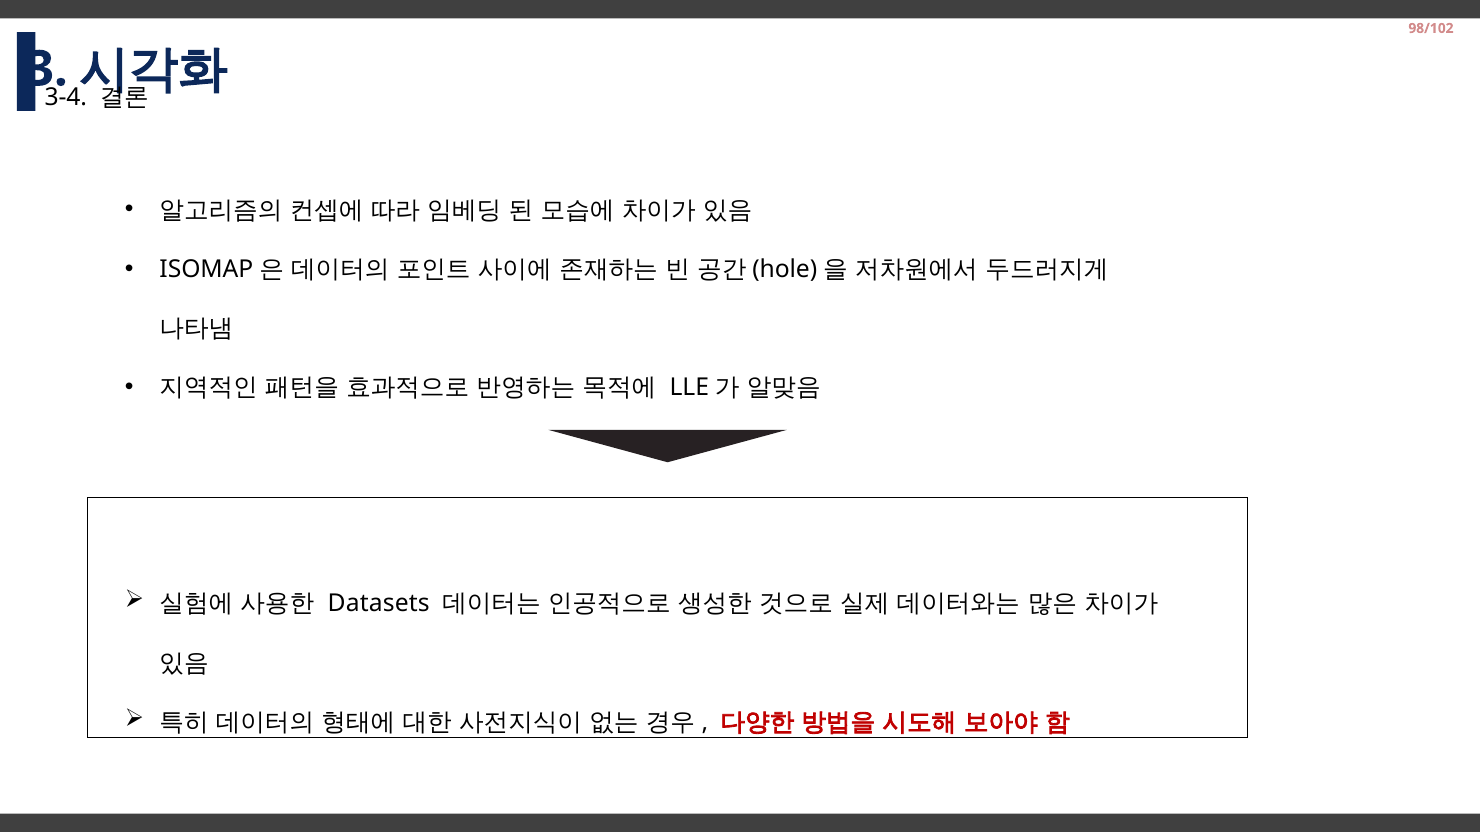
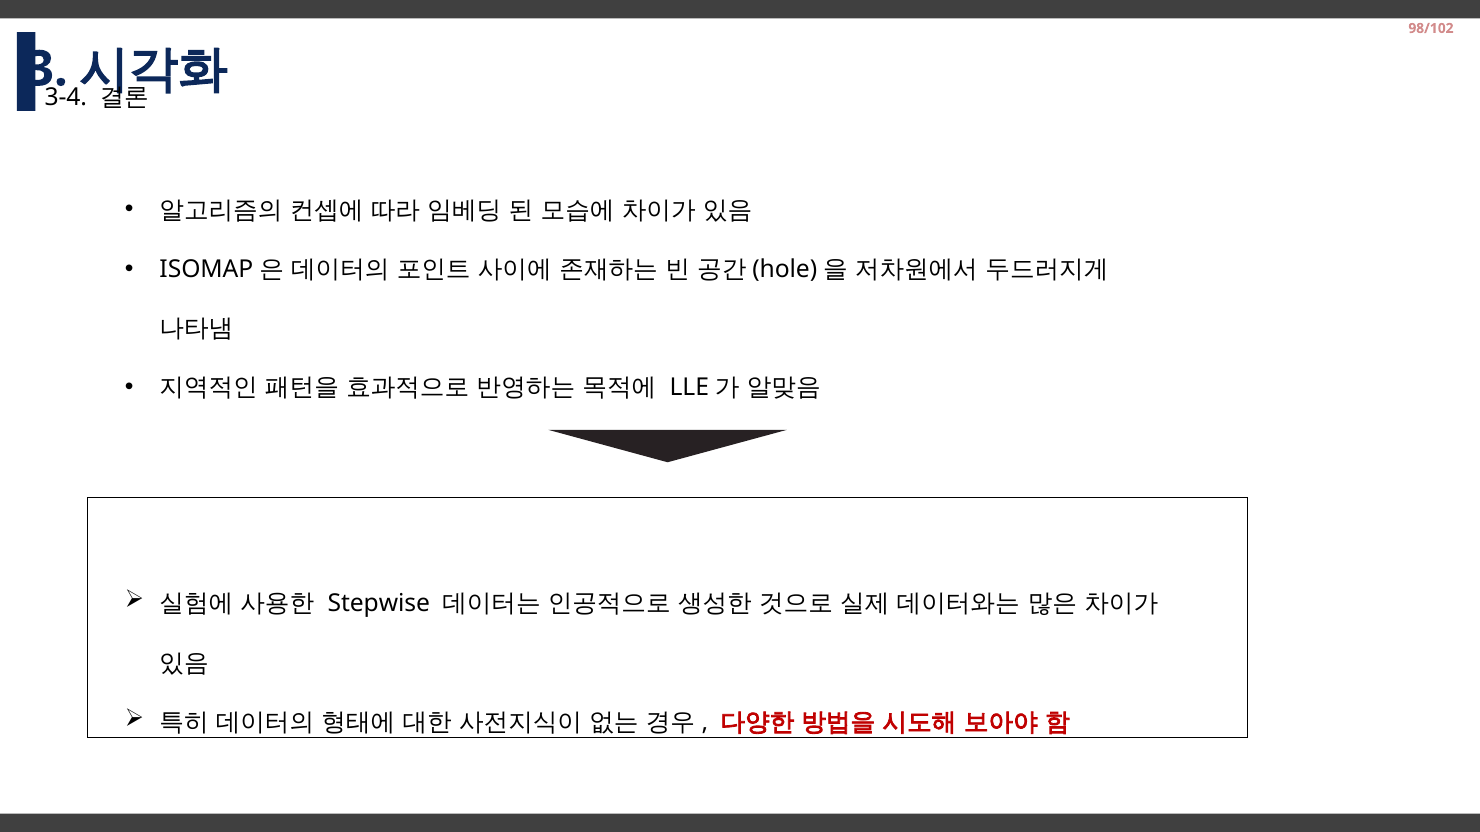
Datasets: Datasets -> Stepwise
